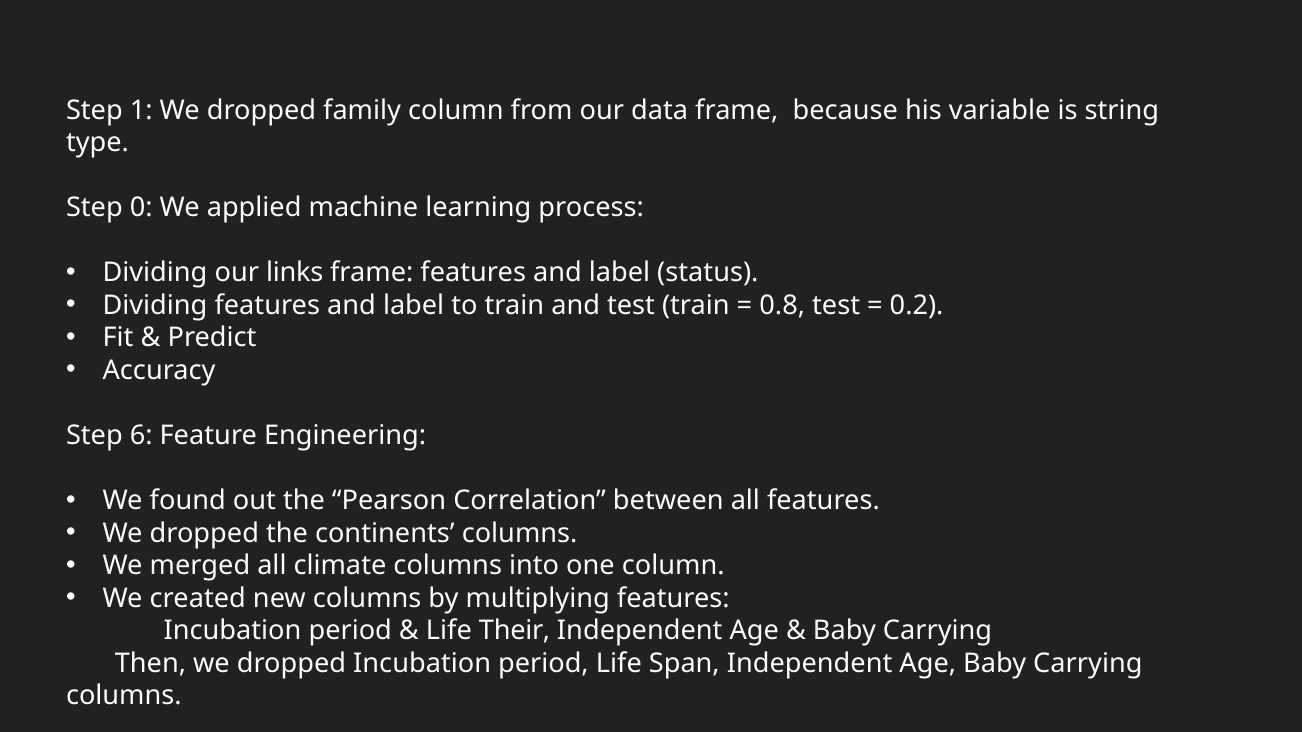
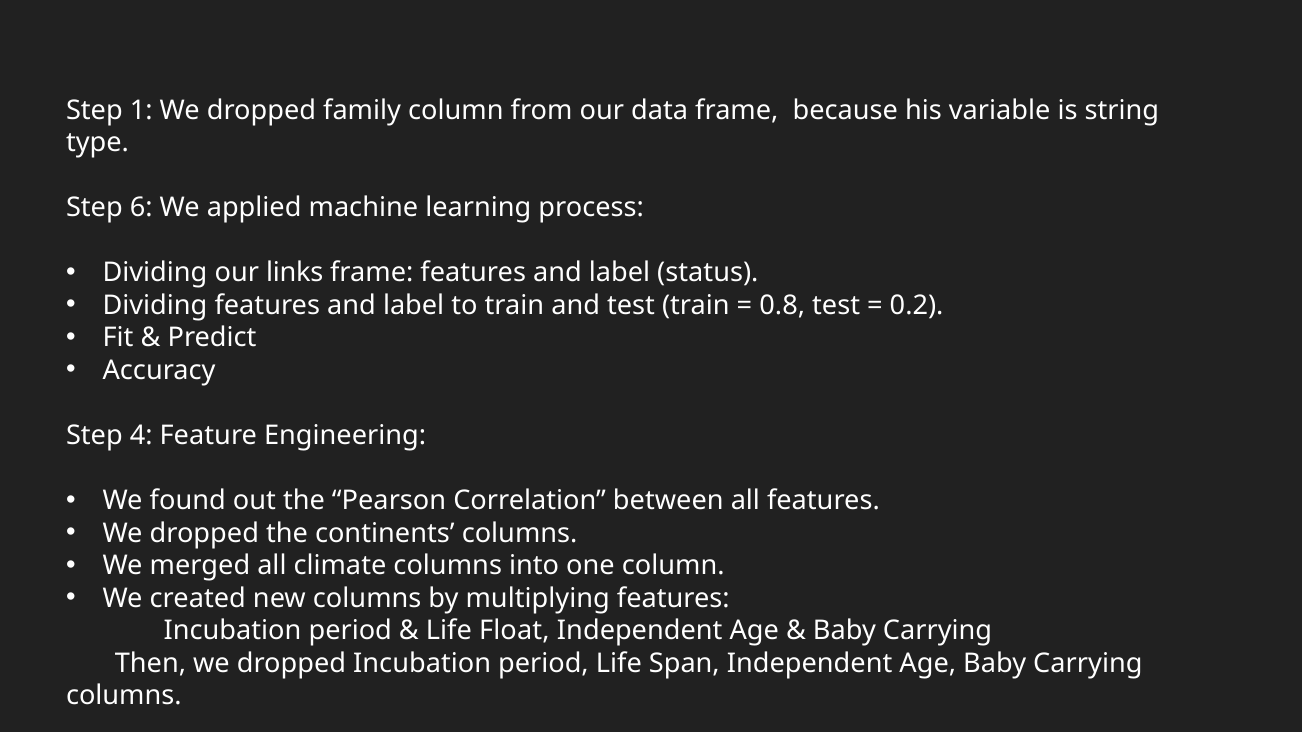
0: 0 -> 6
6: 6 -> 4
Their: Their -> Float
